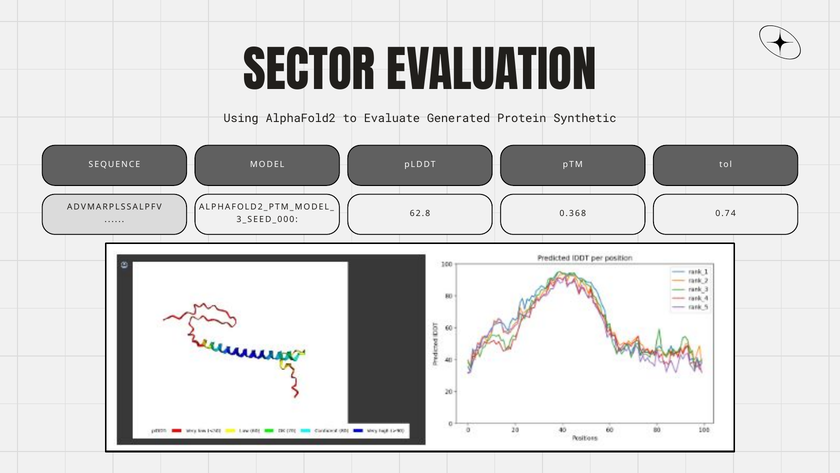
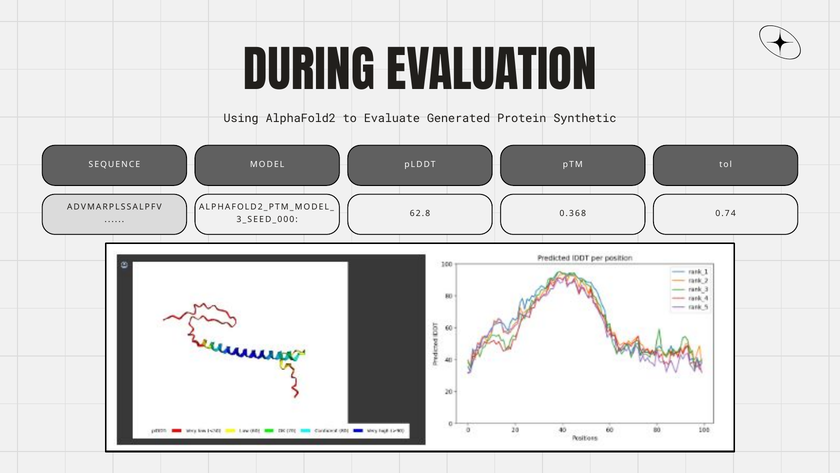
SECTOR: SECTOR -> DURING
